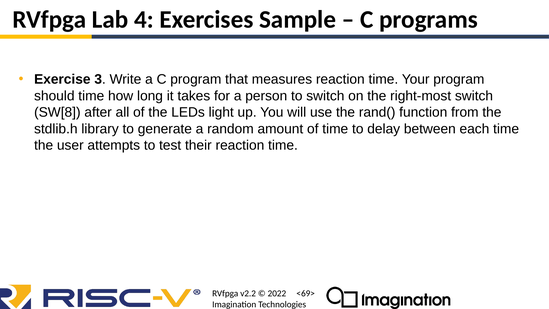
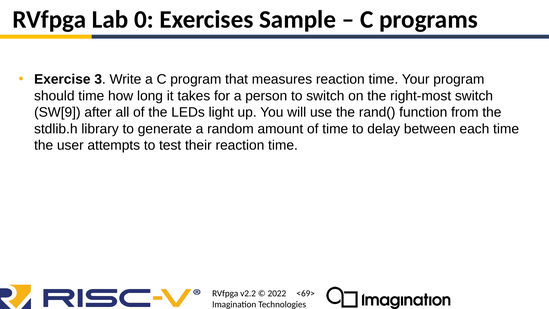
4: 4 -> 0
SW[8: SW[8 -> SW[9
